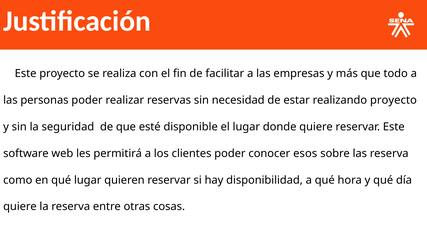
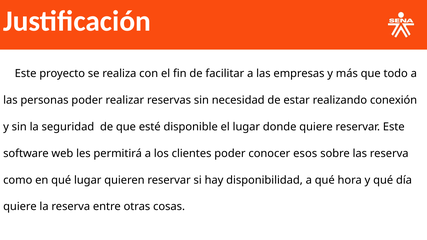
realizando proyecto: proyecto -> conexión
